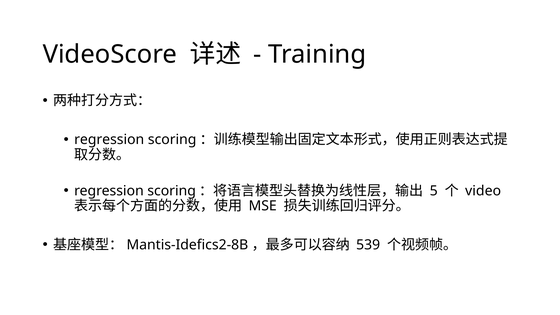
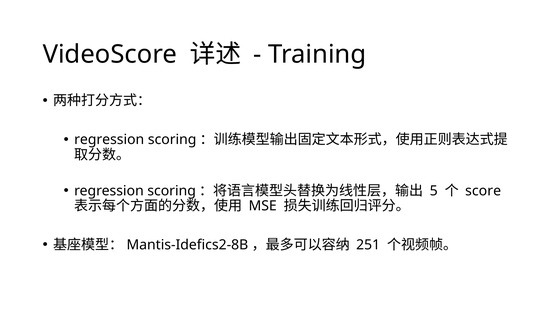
video: video -> score
539: 539 -> 251
